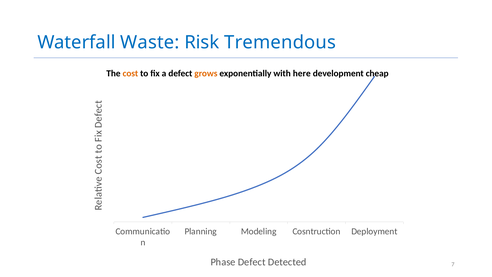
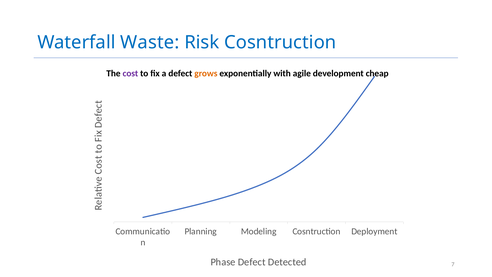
Risk Tremendous: Tremendous -> Cosntruction
cost colour: orange -> purple
here: here -> agile
